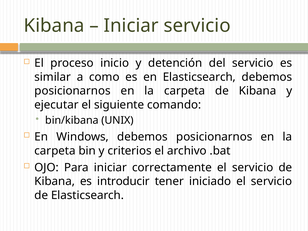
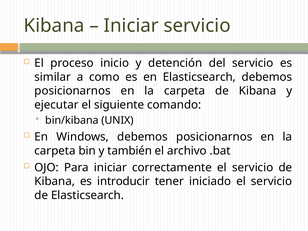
criterios: criterios -> también
